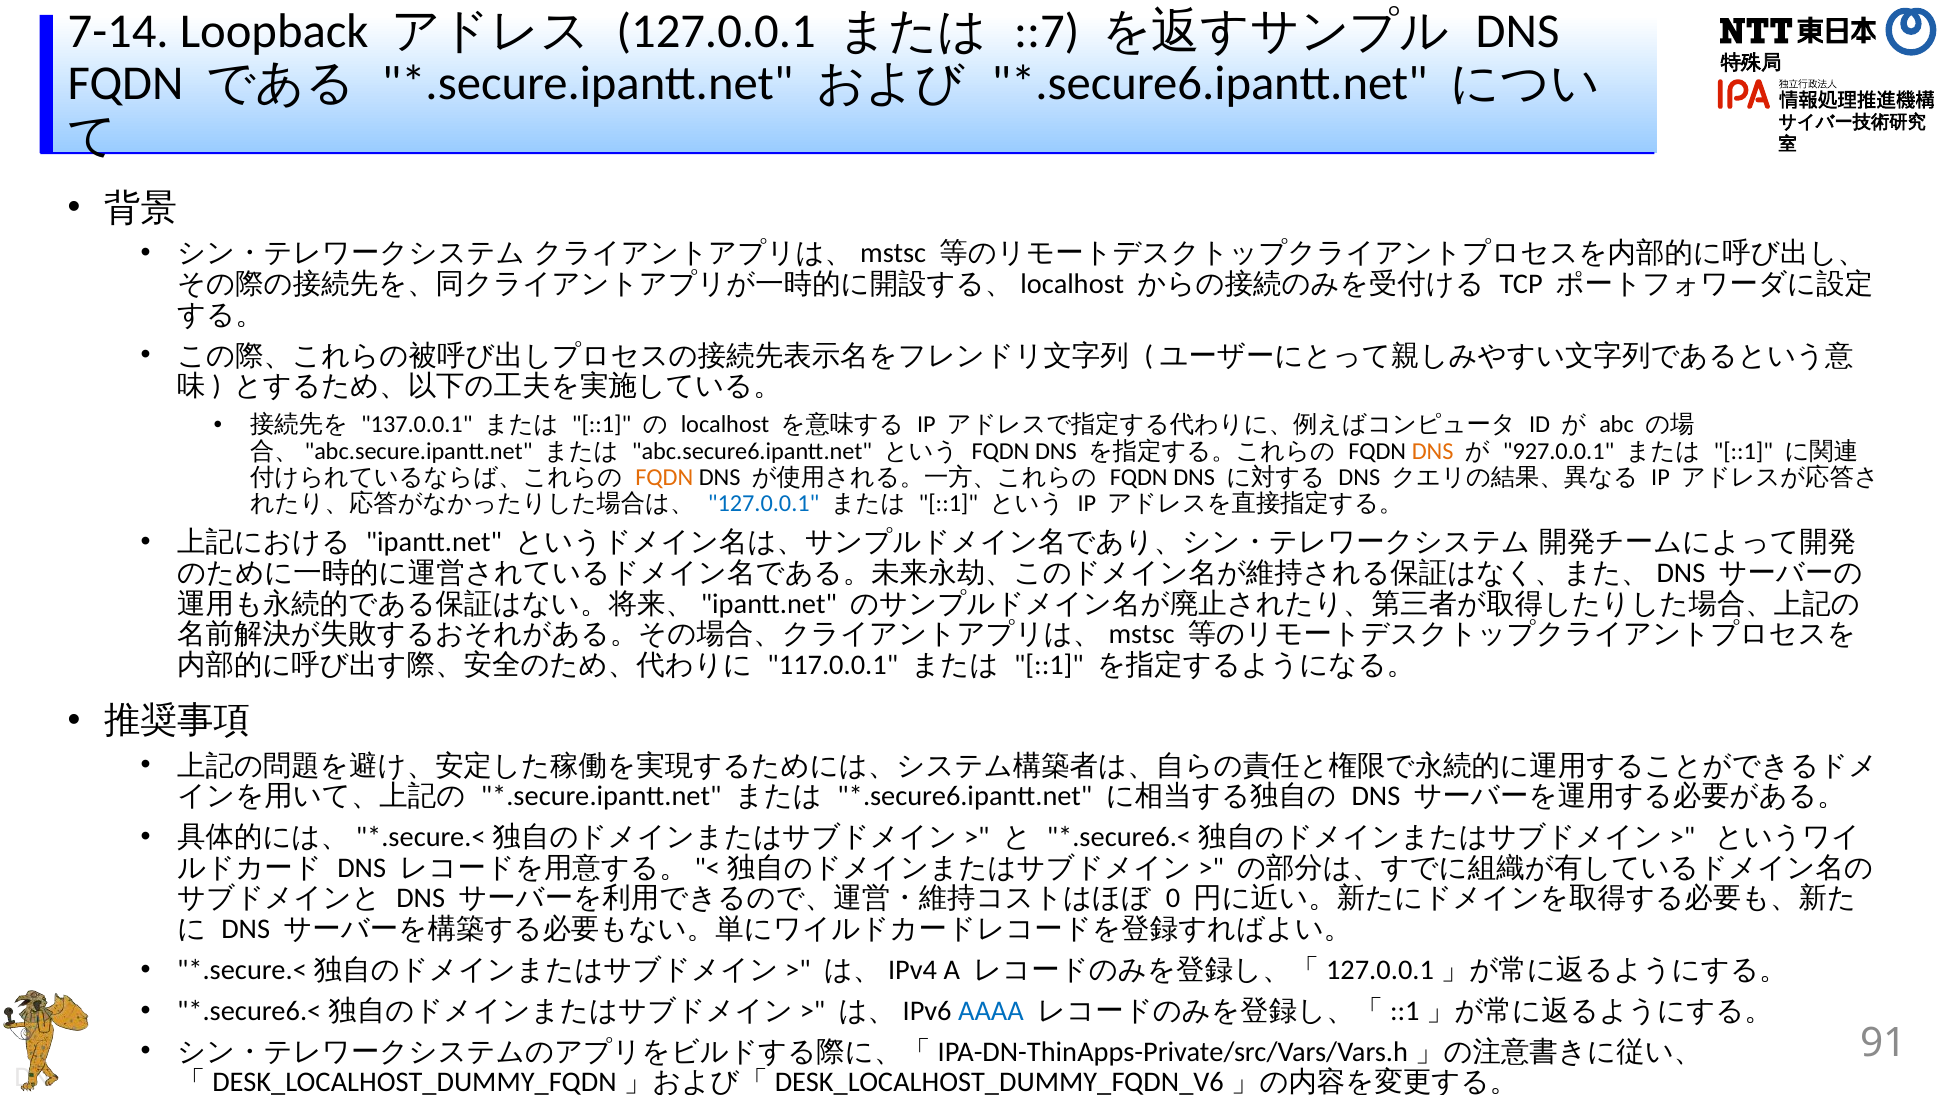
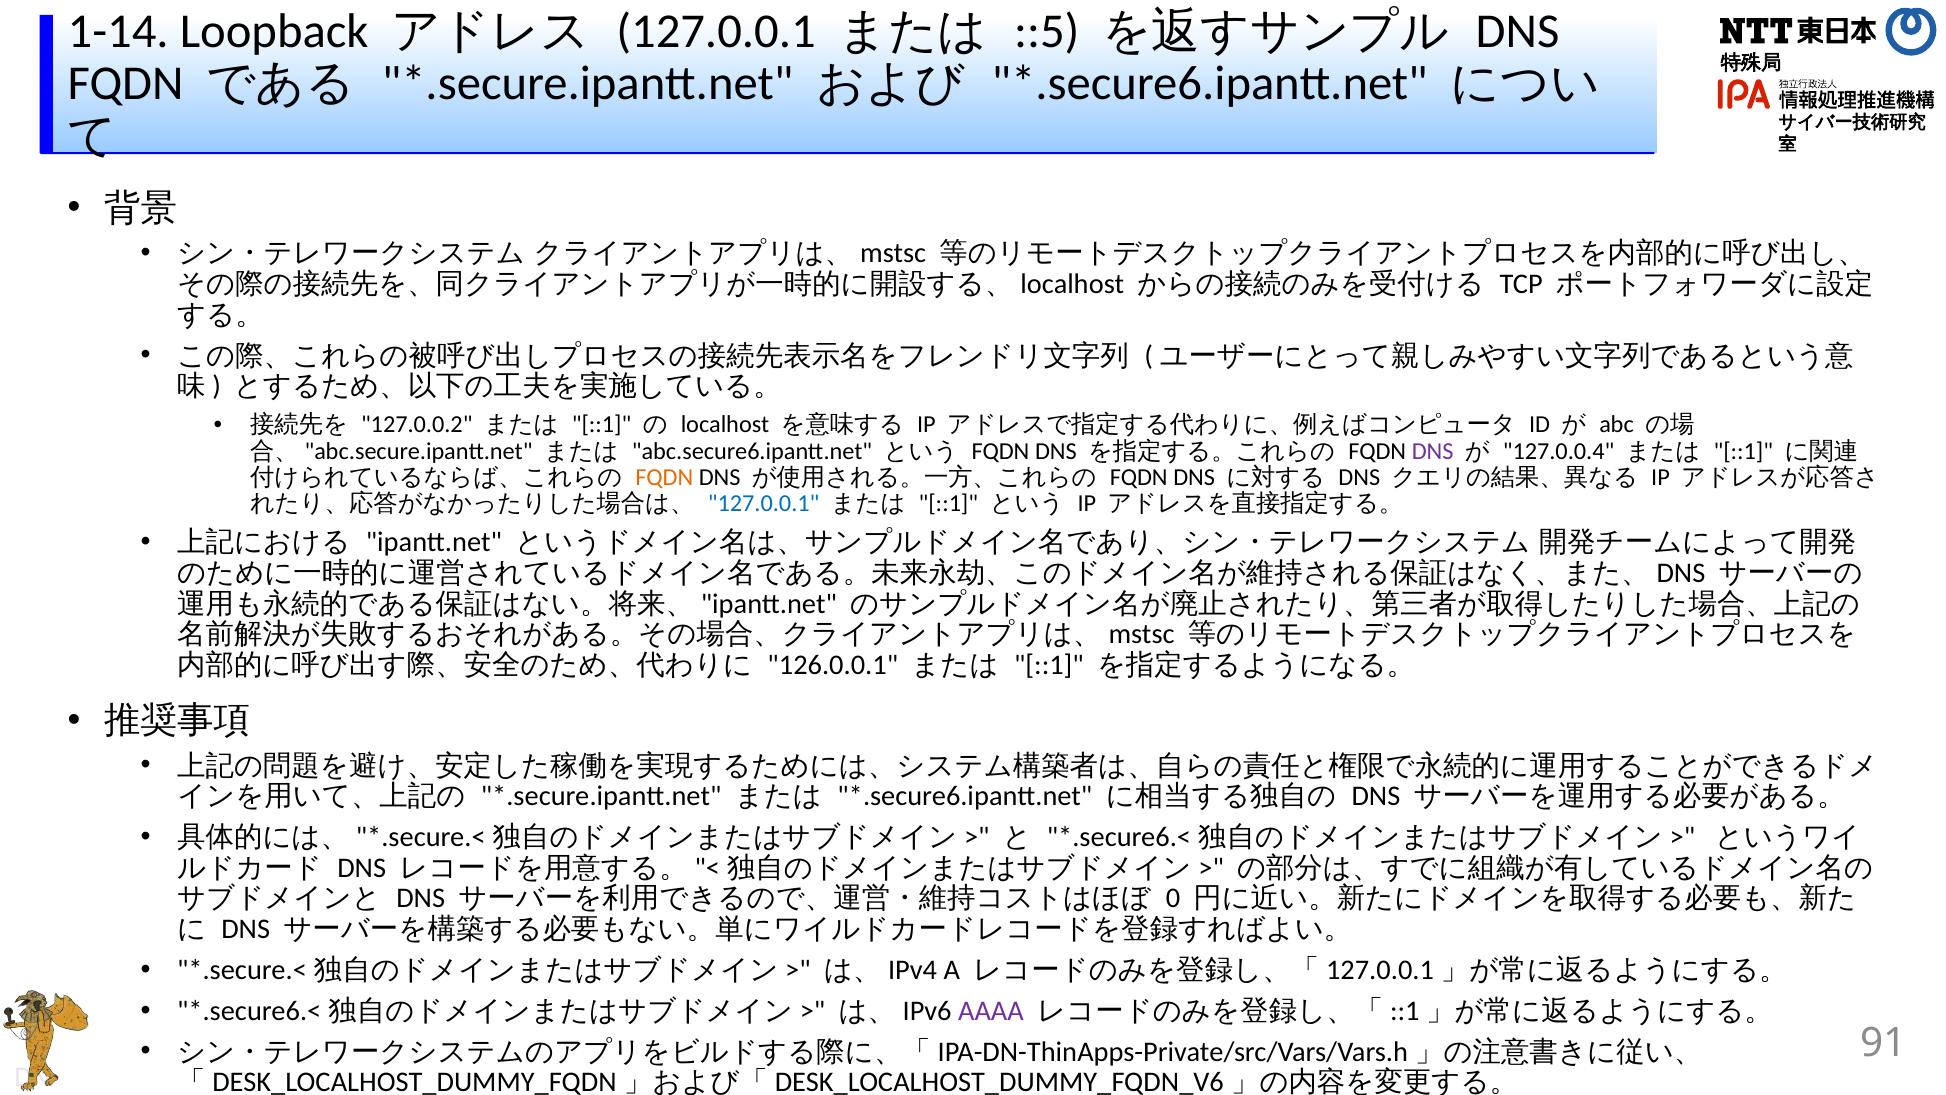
7-14: 7-14 -> 1-14
::7: ::7 -> ::5
137.0.0.1: 137.0.0.1 -> 127.0.0.2
DNS at (1433, 451) colour: orange -> purple
927.0.0.1: 927.0.0.1 -> 127.0.0.4
117.0.0.1: 117.0.0.1 -> 126.0.0.1
AAAA colour: blue -> purple
